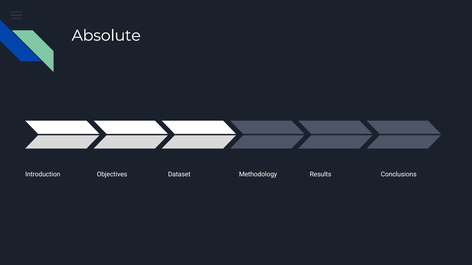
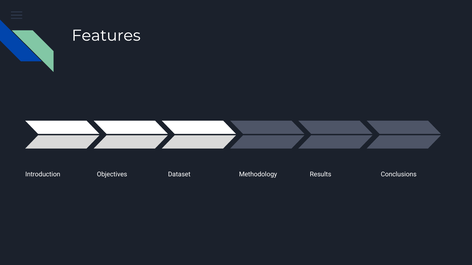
Absolute: Absolute -> Features
